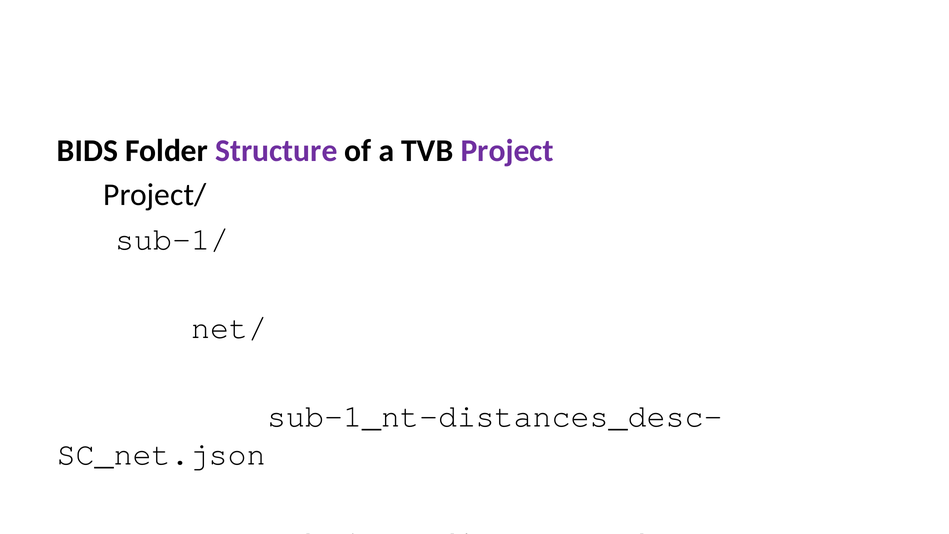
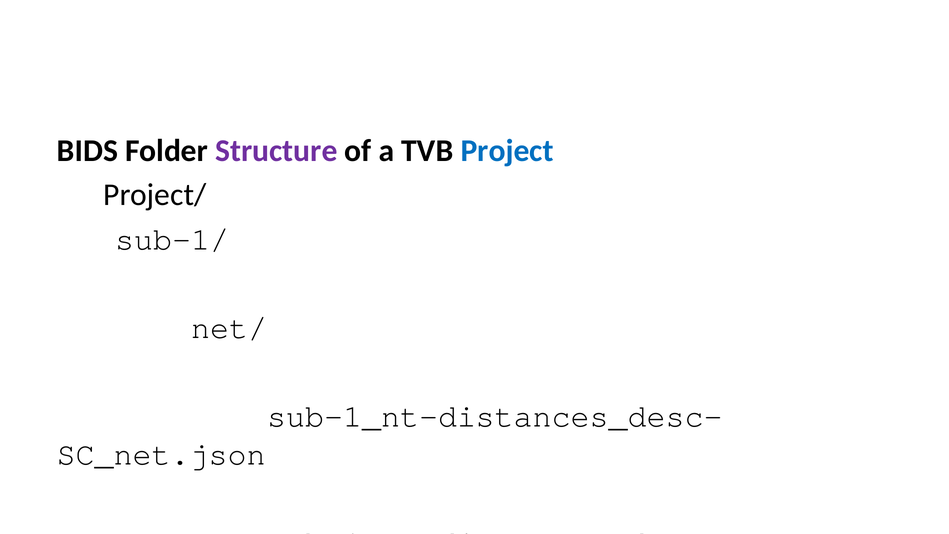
Project colour: purple -> blue
